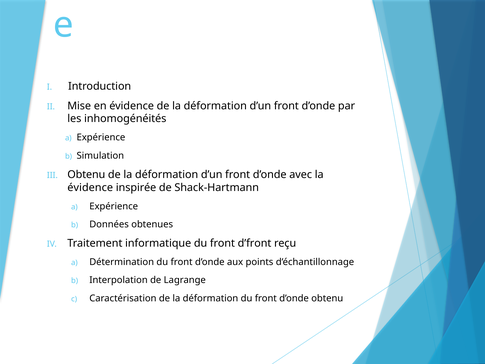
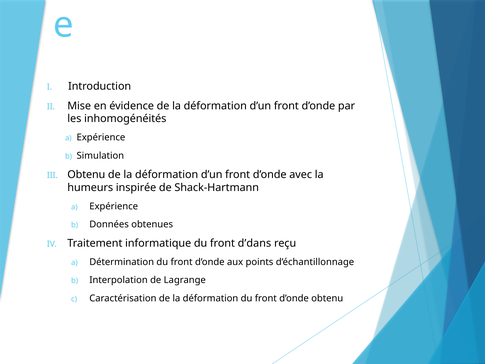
évidence at (90, 187): évidence -> humeurs
d’front: d’front -> d’dans
